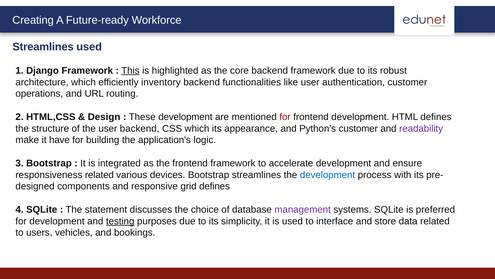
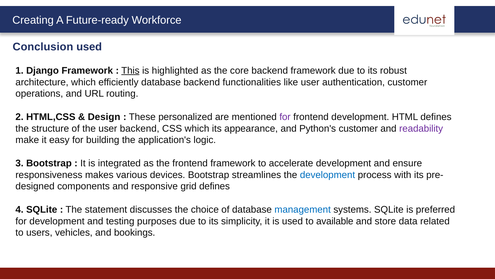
Streamlines at (43, 47): Streamlines -> Conclusion
efficiently inventory: inventory -> database
These development: development -> personalized
for at (285, 117) colour: red -> purple
have: have -> easy
responsiveness related: related -> makes
management colour: purple -> blue
testing underline: present -> none
interface: interface -> available
